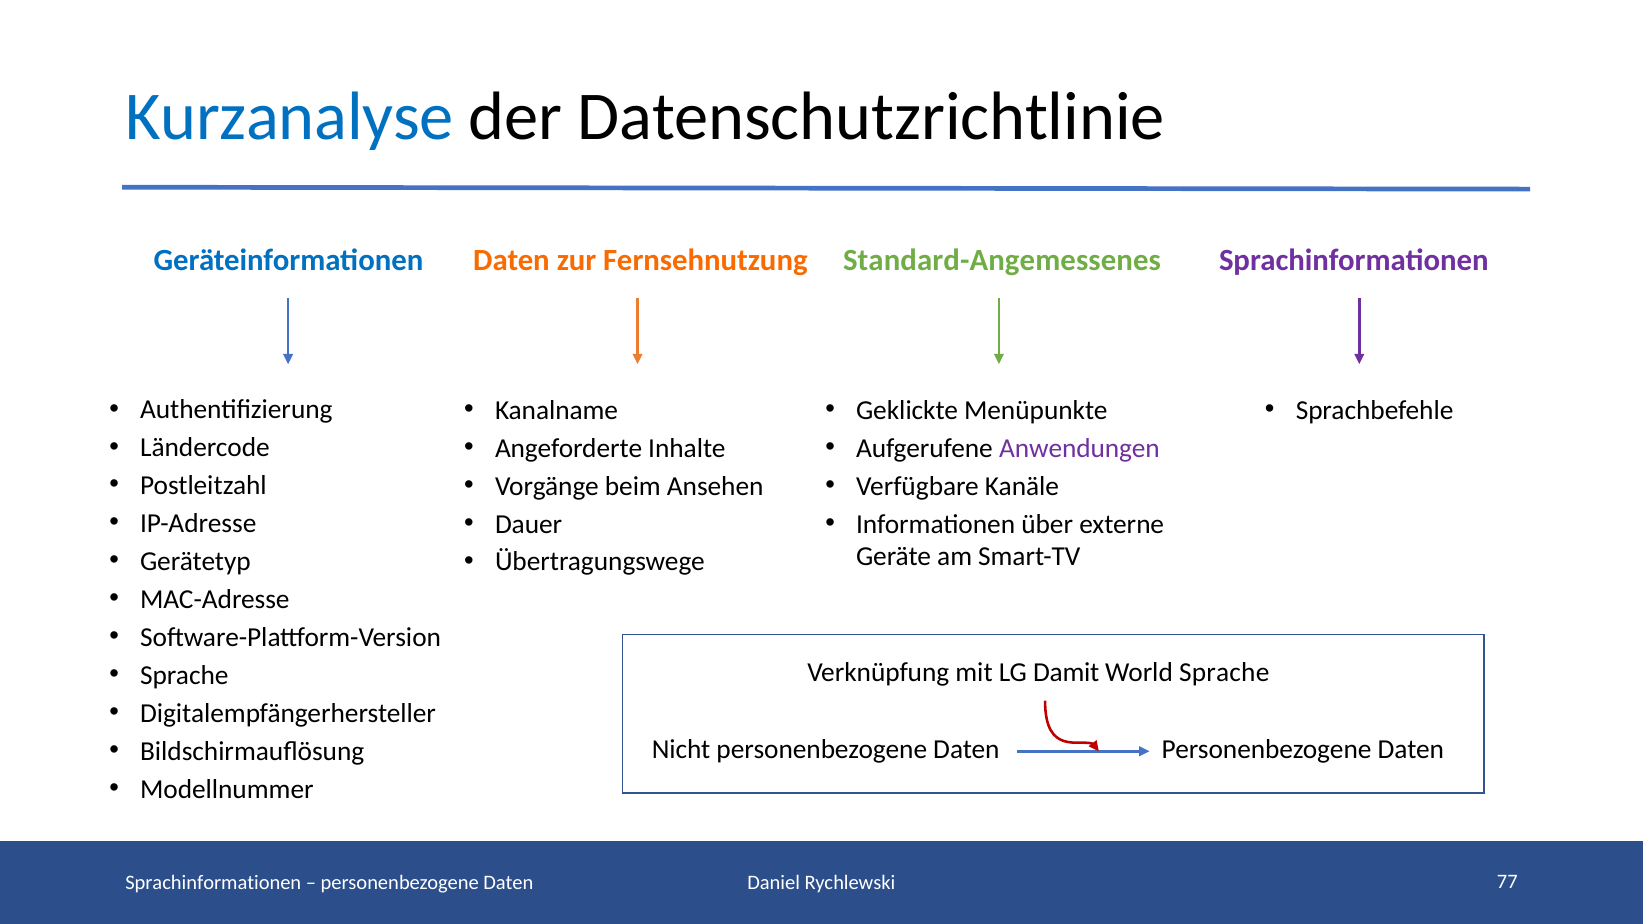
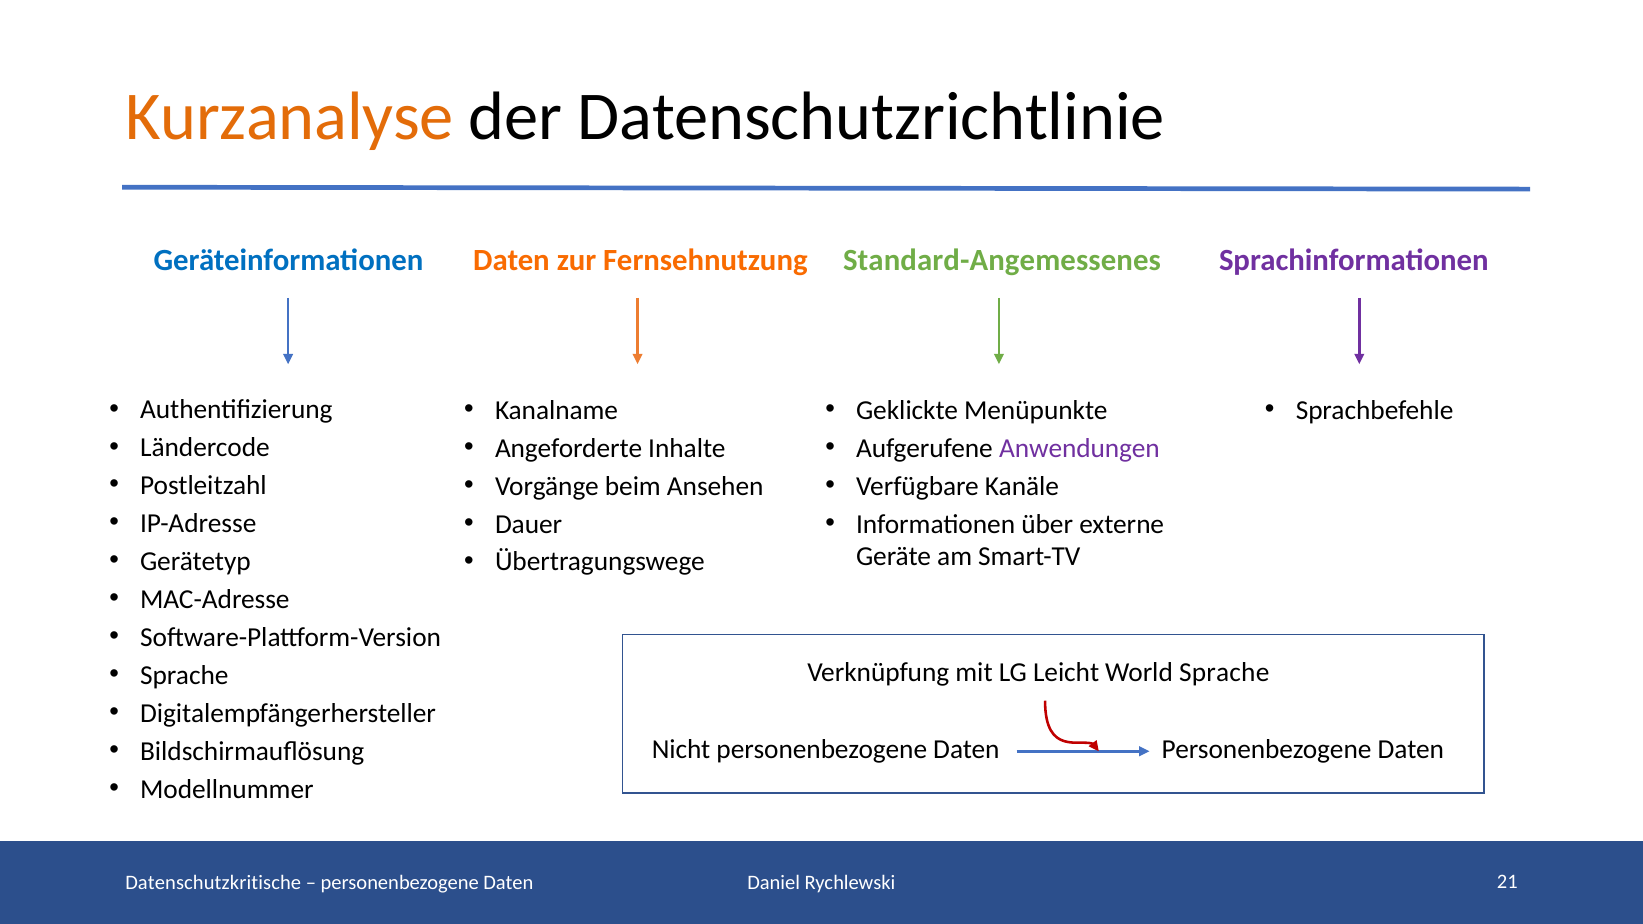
Kurzanalyse colour: blue -> orange
Damit: Damit -> Leicht
Sprachinformationen at (213, 883): Sprachinformationen -> Datenschutzkritische
77: 77 -> 21
